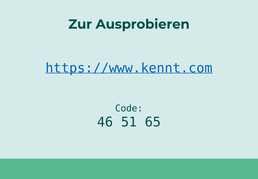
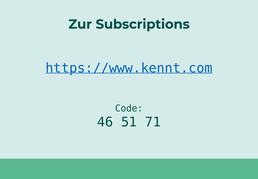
Ausprobieren: Ausprobieren -> Subscriptions
65: 65 -> 71
